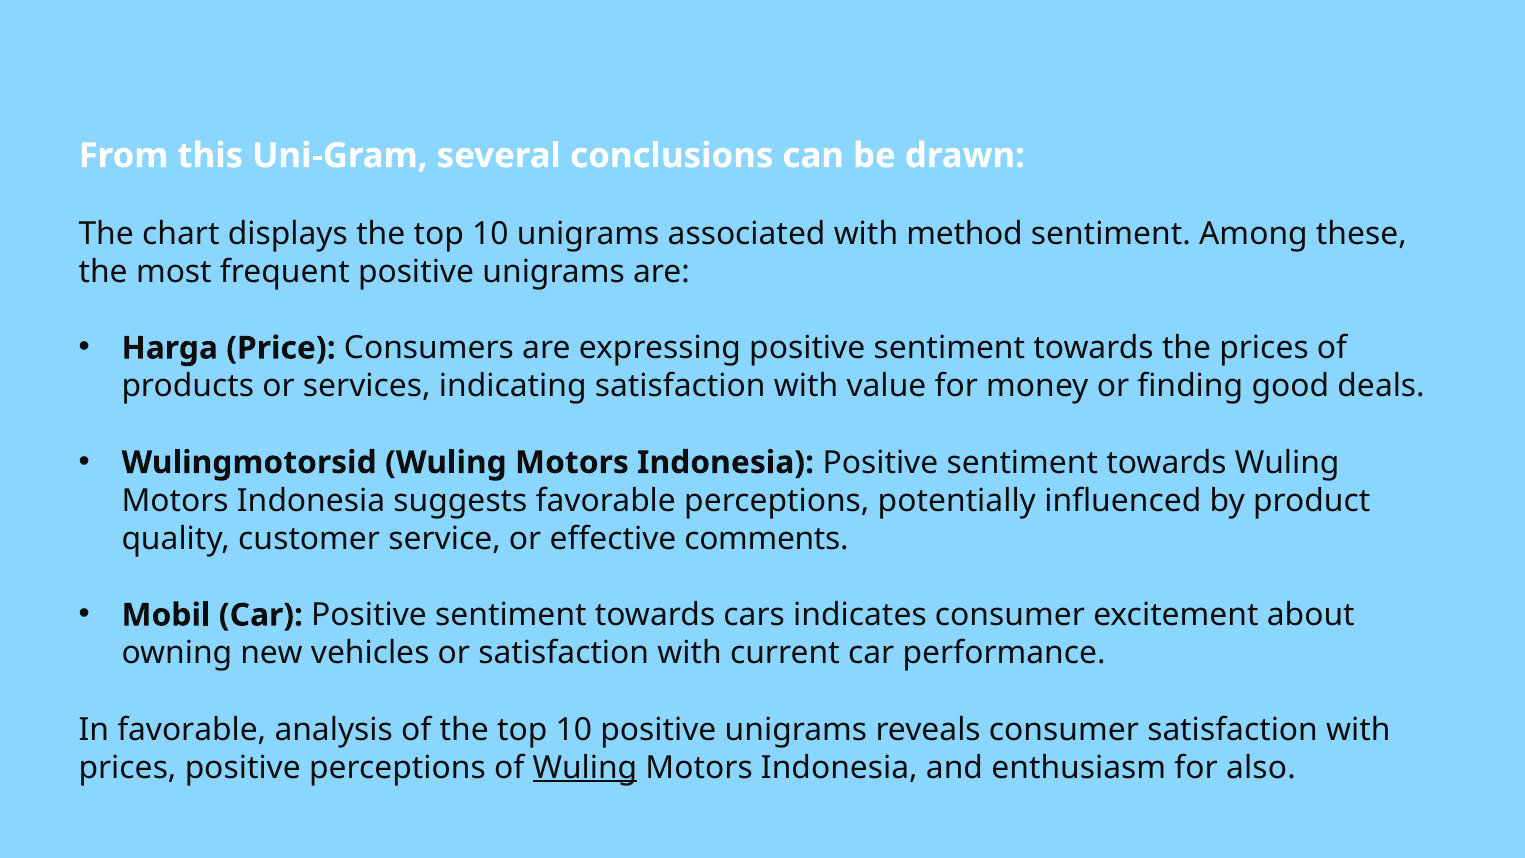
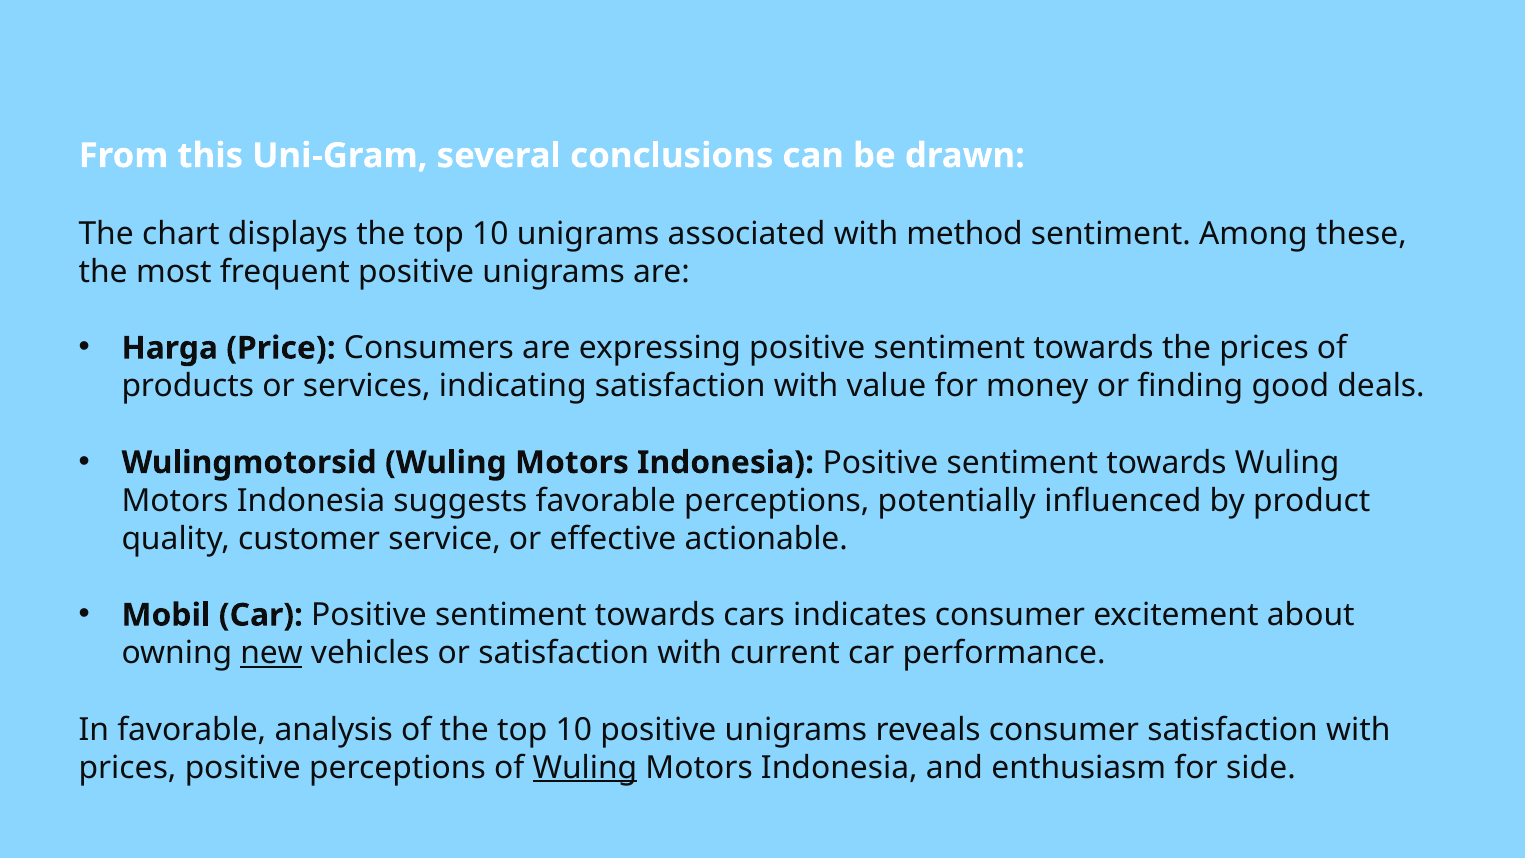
comments: comments -> actionable
new underline: none -> present
also: also -> side
